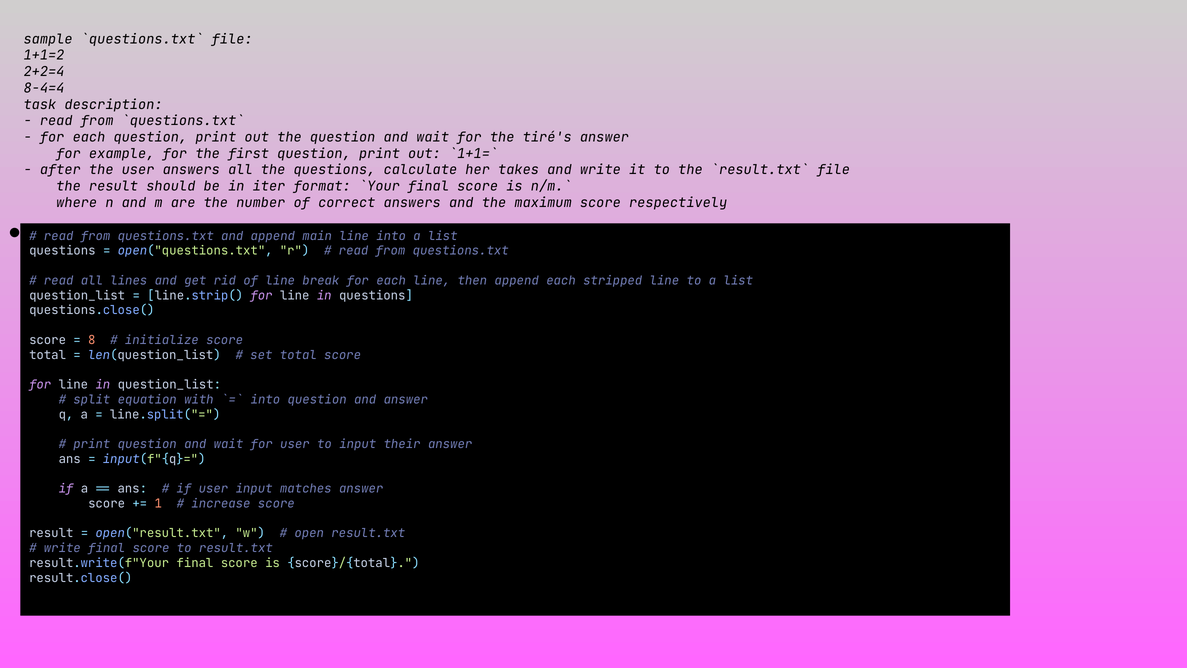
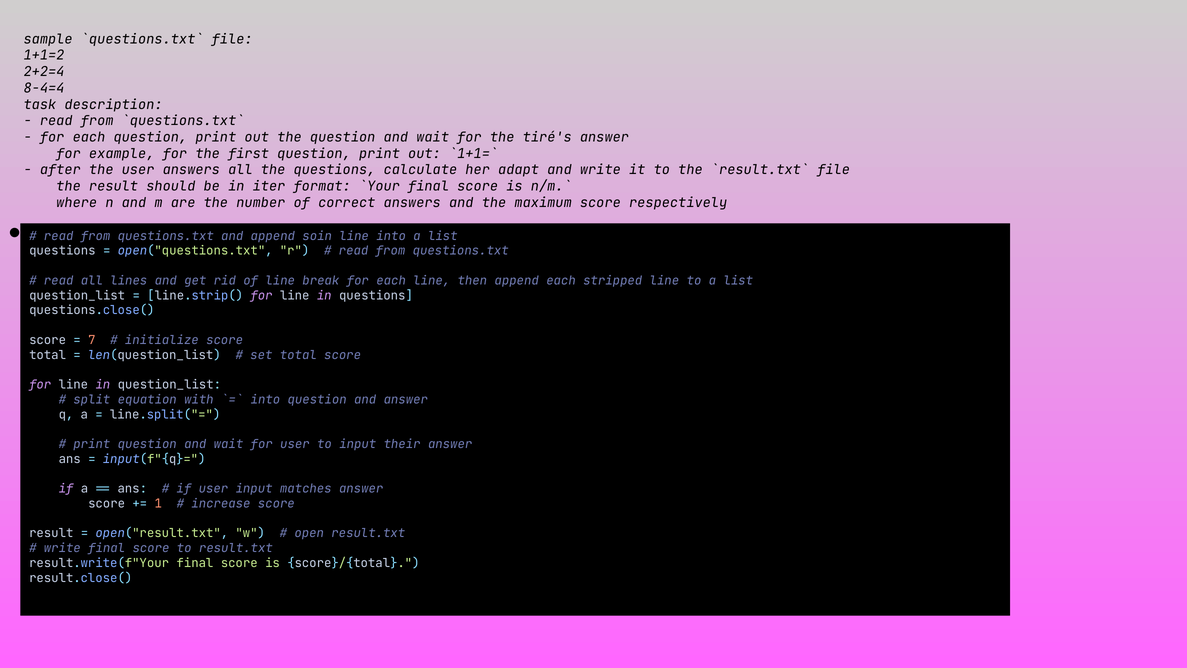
takes: takes -> adapt
main: main -> soin
8: 8 -> 7
